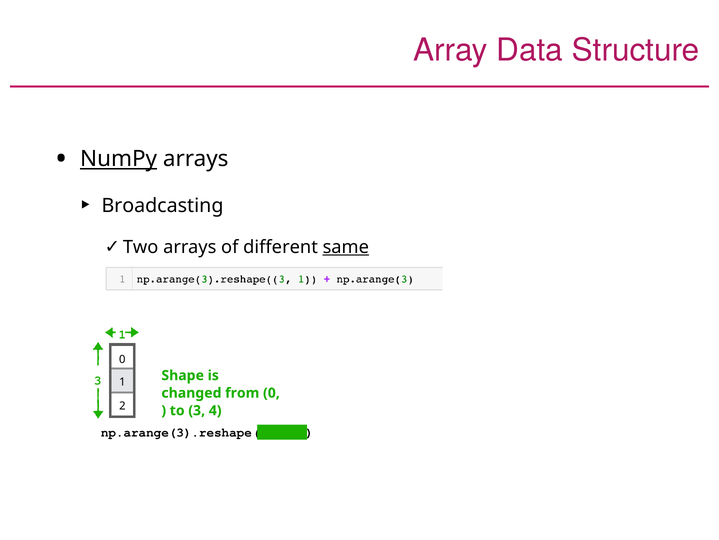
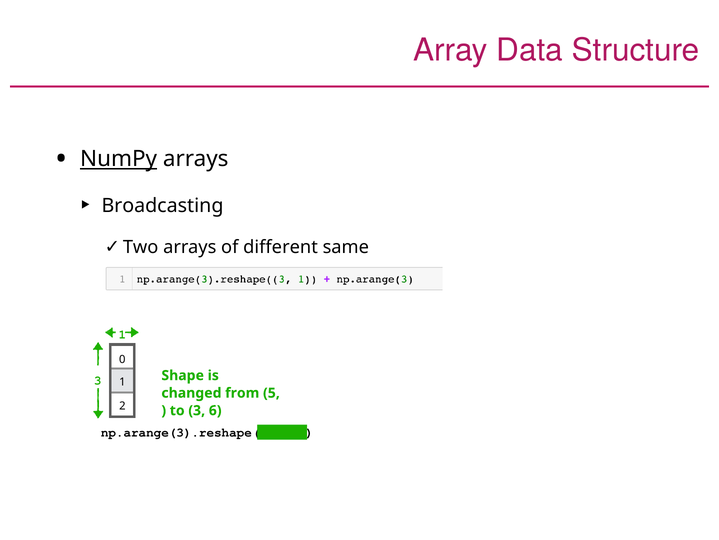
same underline: present -> none
from 0: 0 -> 5
4: 4 -> 6
